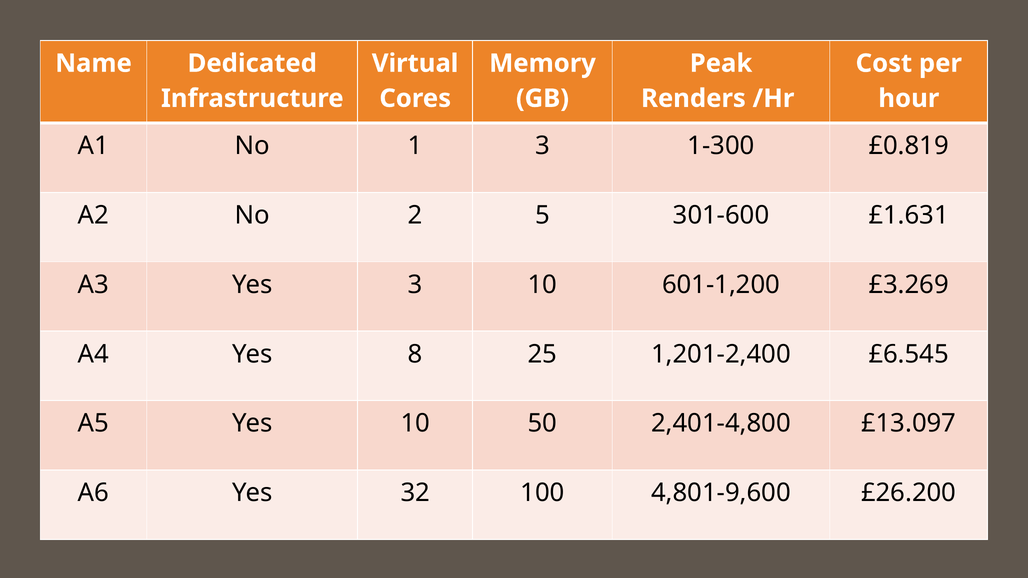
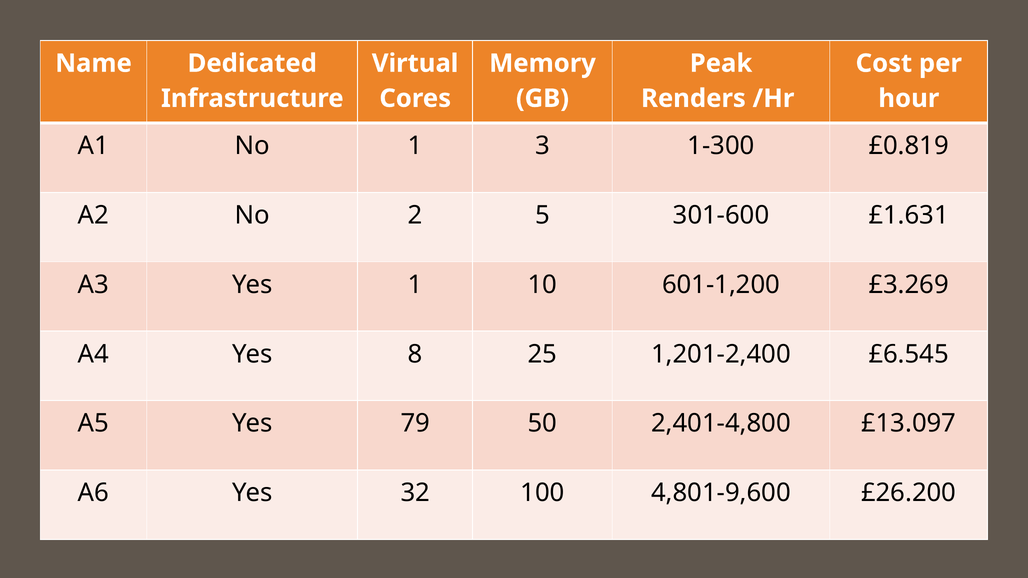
Yes 3: 3 -> 1
Yes 10: 10 -> 79
